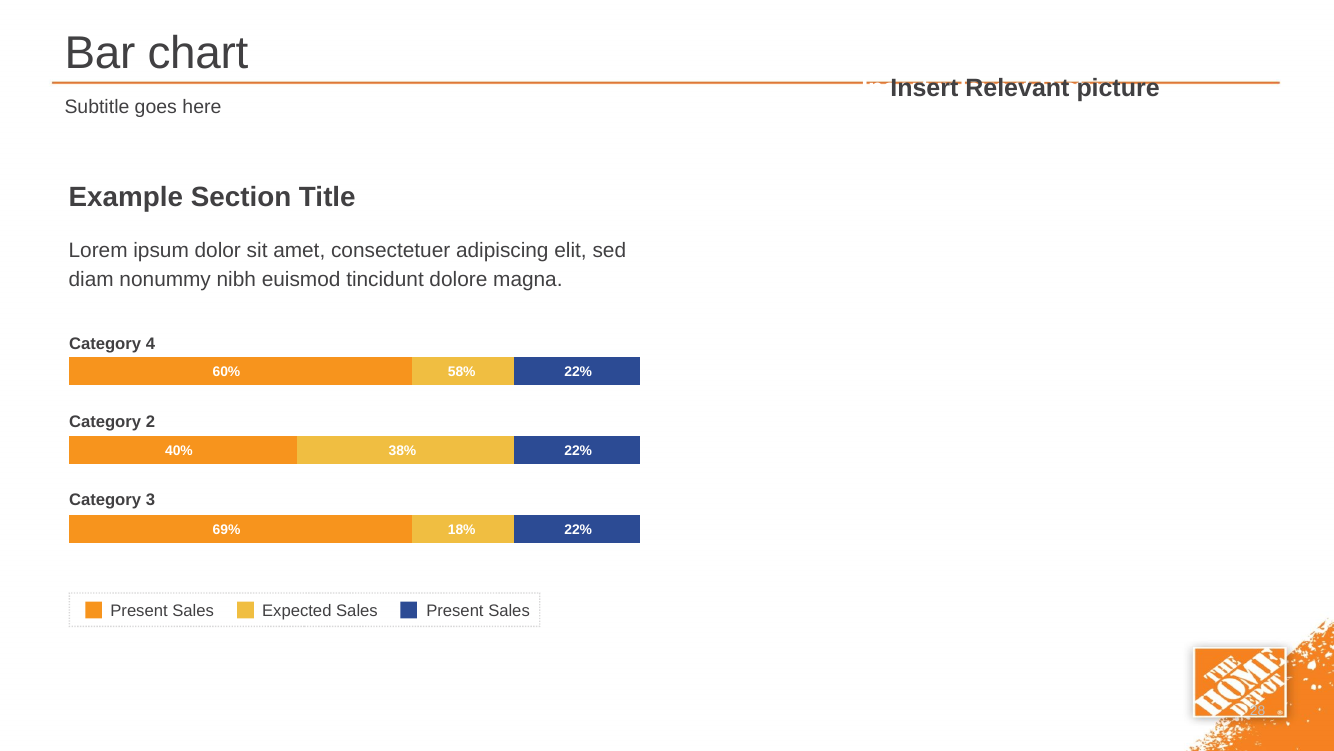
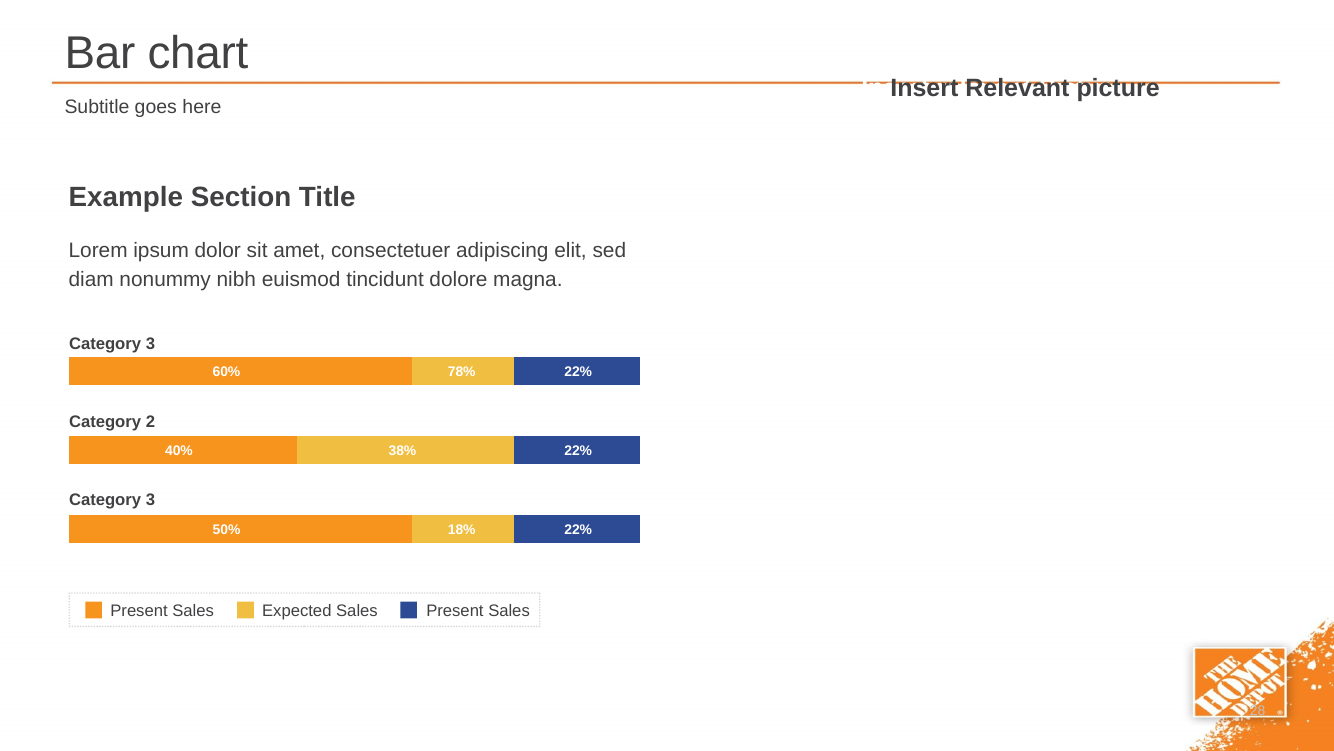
4 at (150, 344): 4 -> 3
58%: 58% -> 78%
69%: 69% -> 50%
